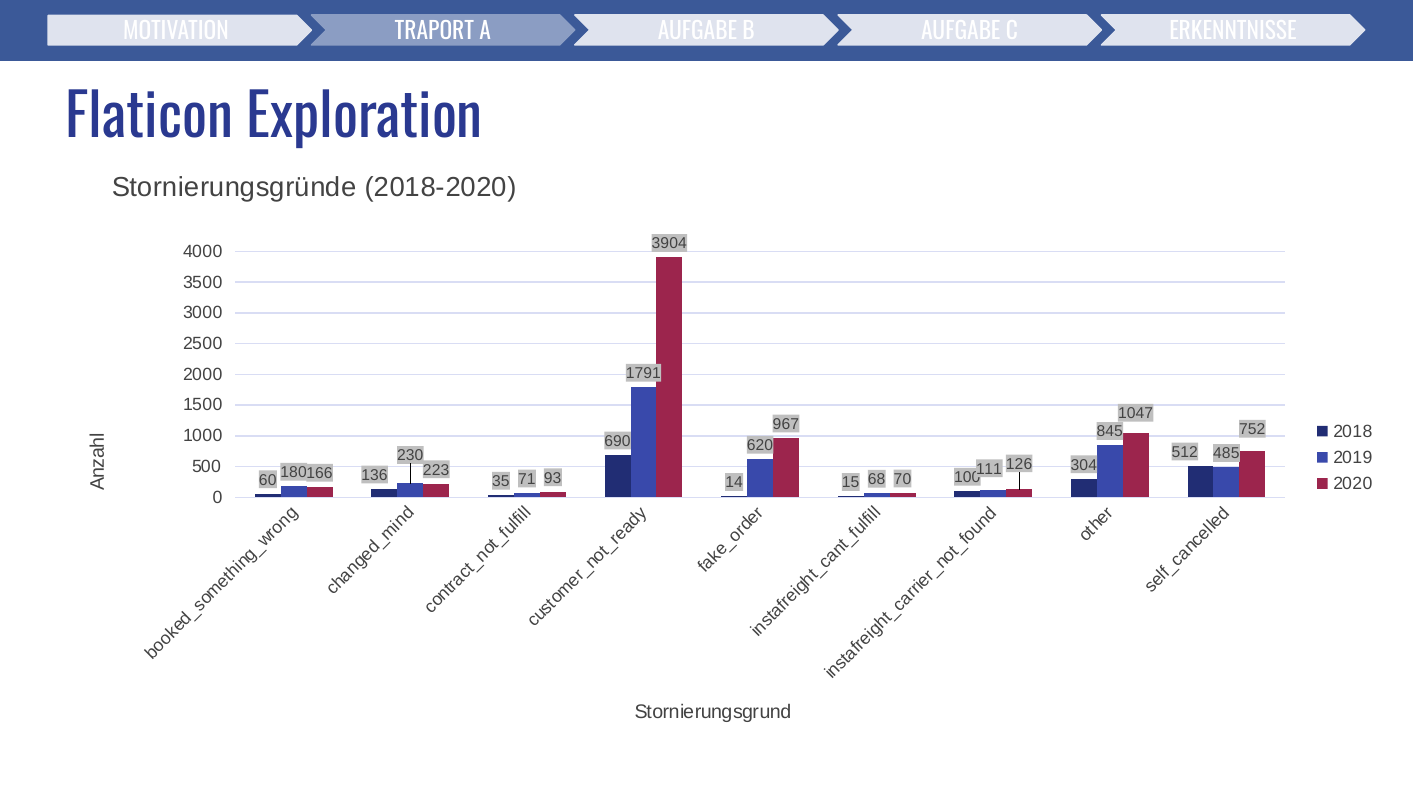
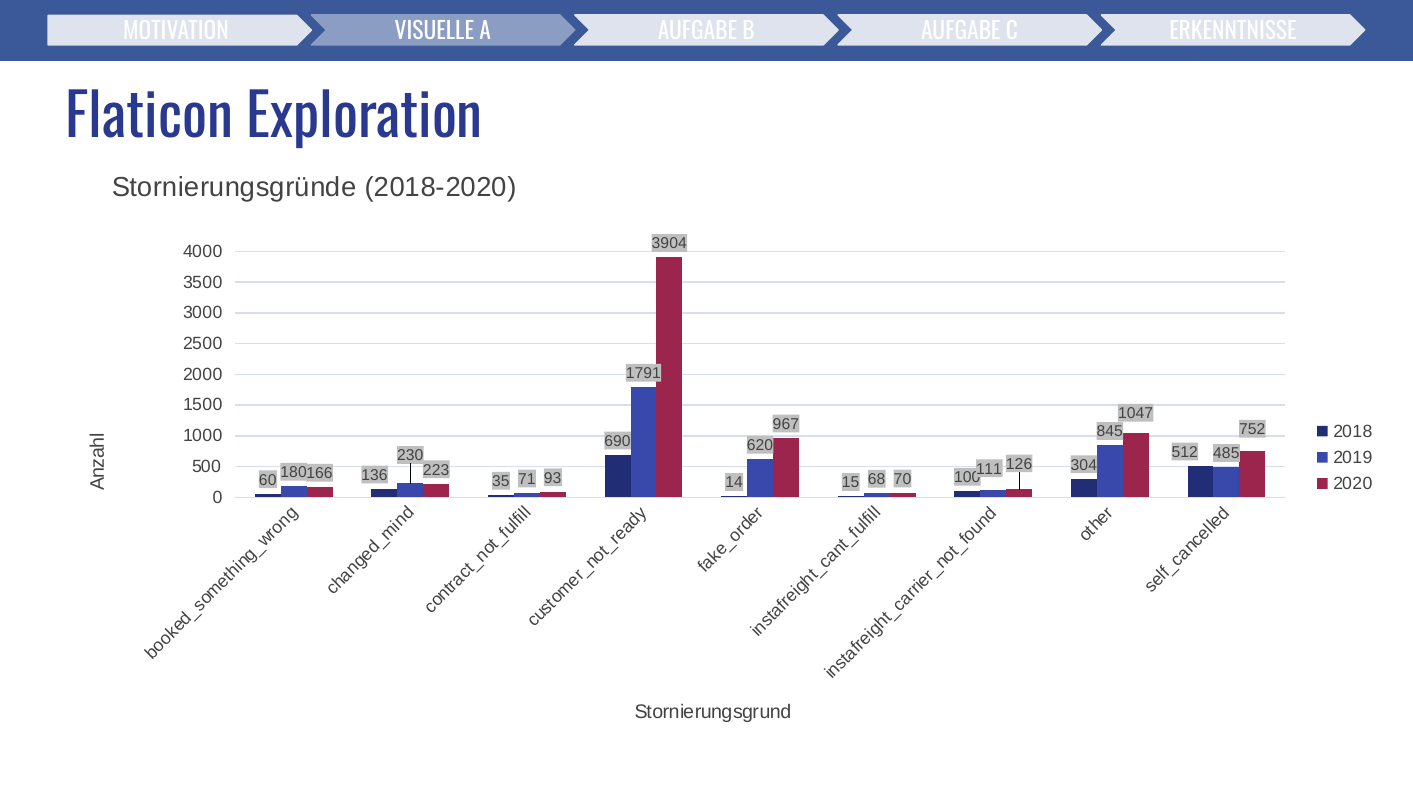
TRAPORT: TRAPORT -> VISUELLE
